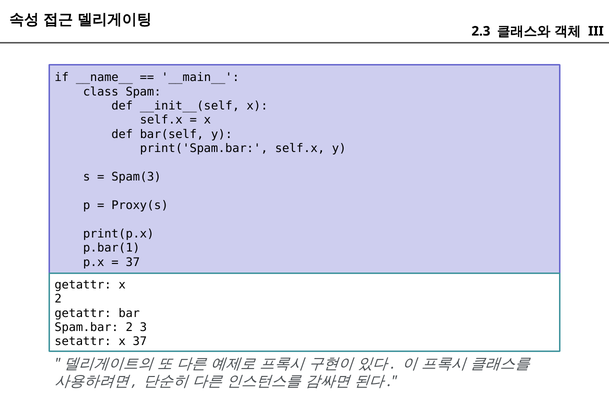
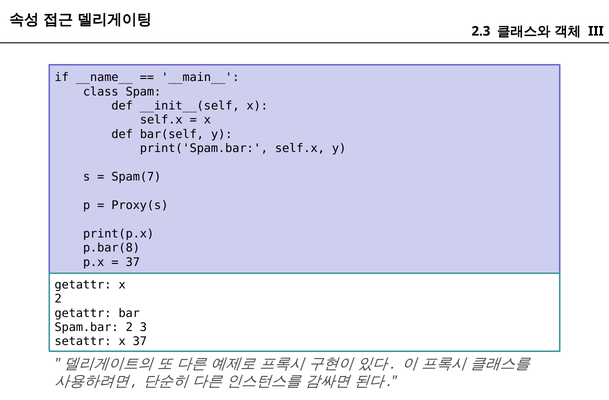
Spam(3: Spam(3 -> Spam(7
p.bar(1: p.bar(1 -> p.bar(8
